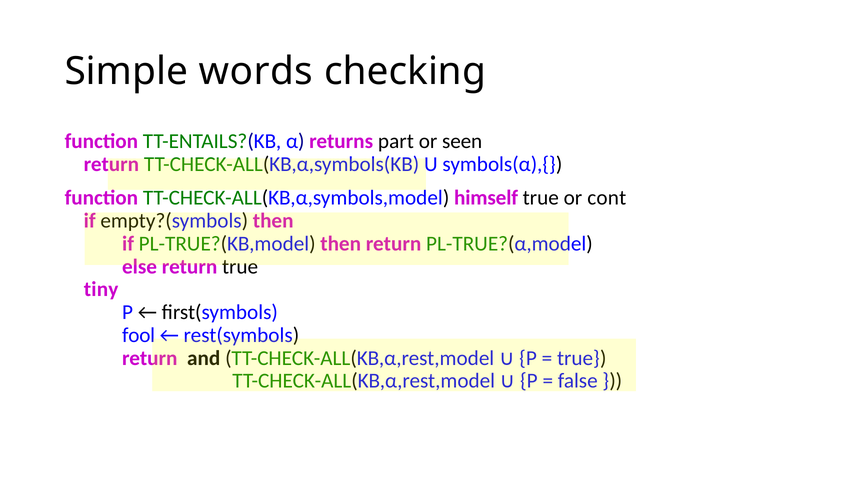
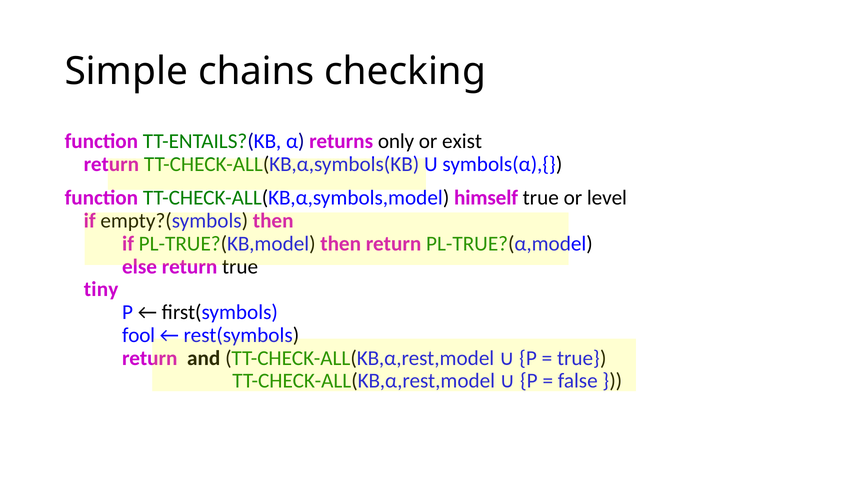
words: words -> chains
part: part -> only
seen: seen -> exist
cont: cont -> level
